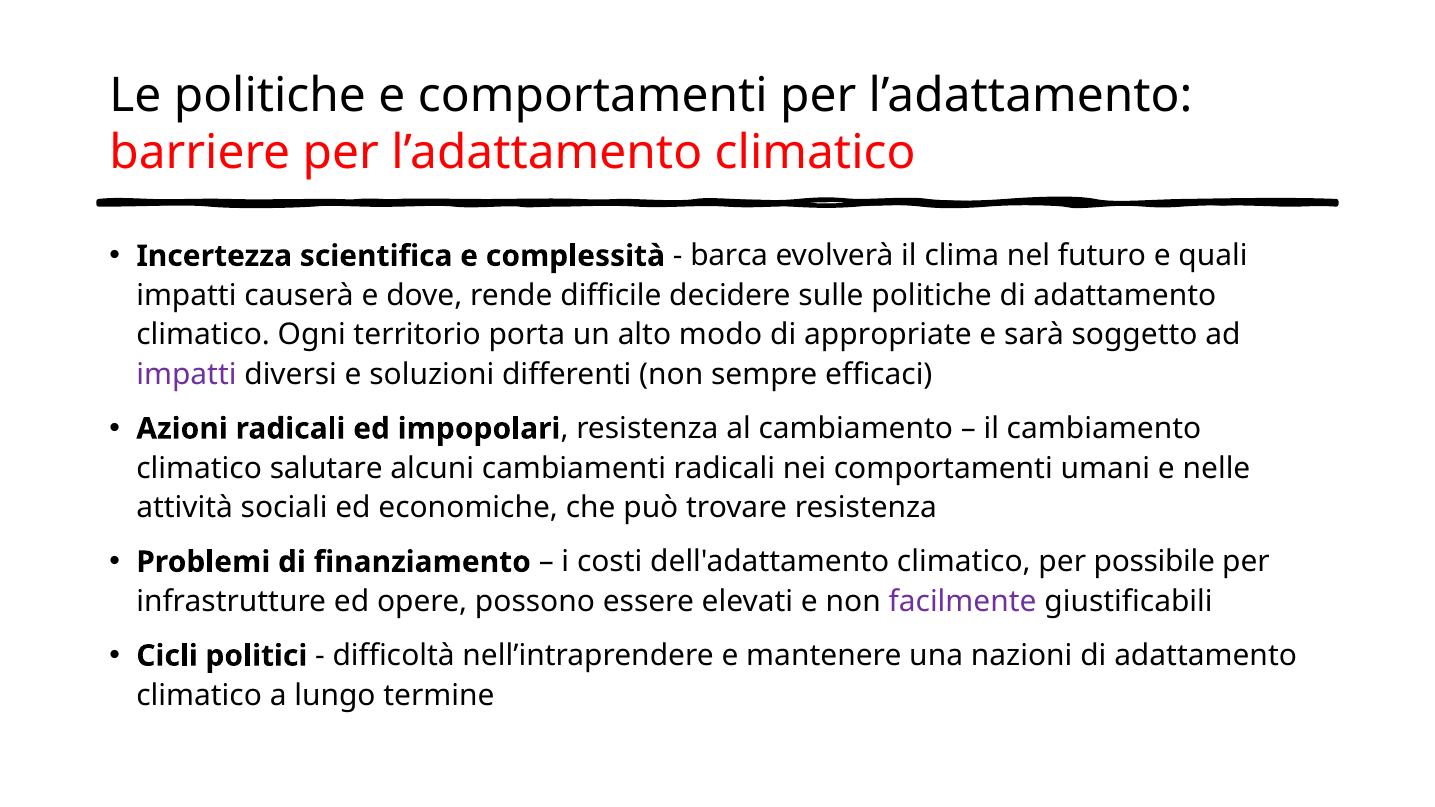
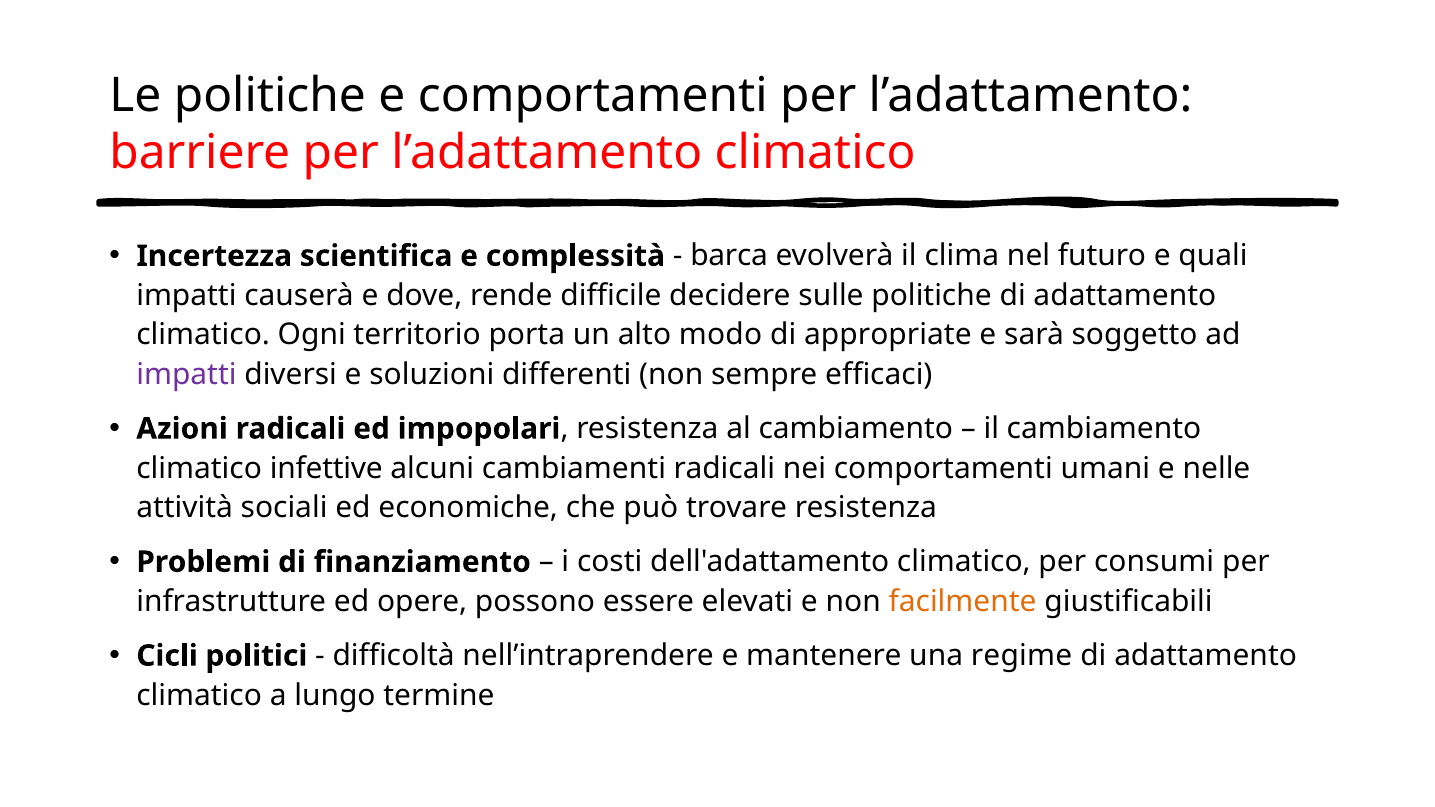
salutare: salutare -> infettive
possibile: possibile -> consumi
facilmente colour: purple -> orange
nazioni: nazioni -> regime
